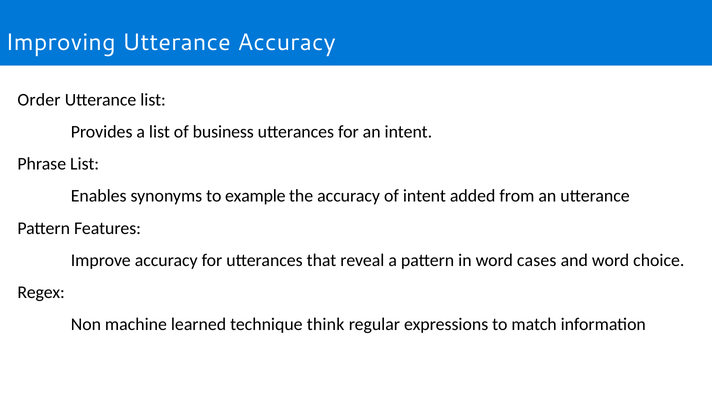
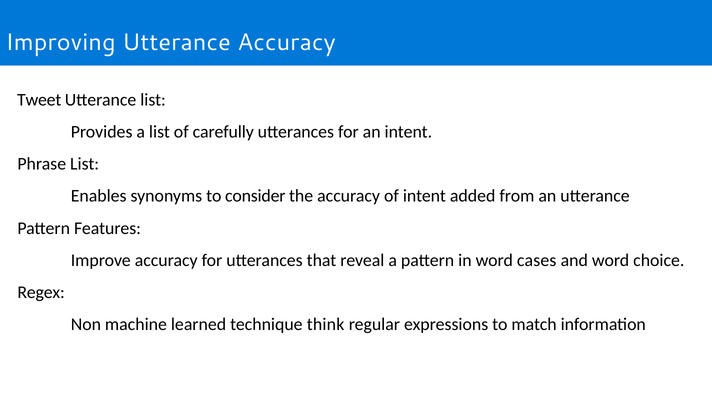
Order: Order -> Tweet
business: business -> carefully
example: example -> consider
